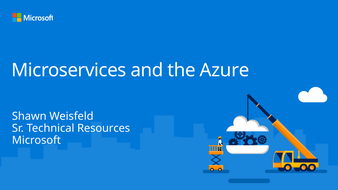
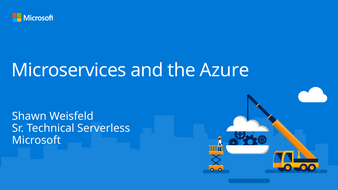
Resources: Resources -> Serverless
